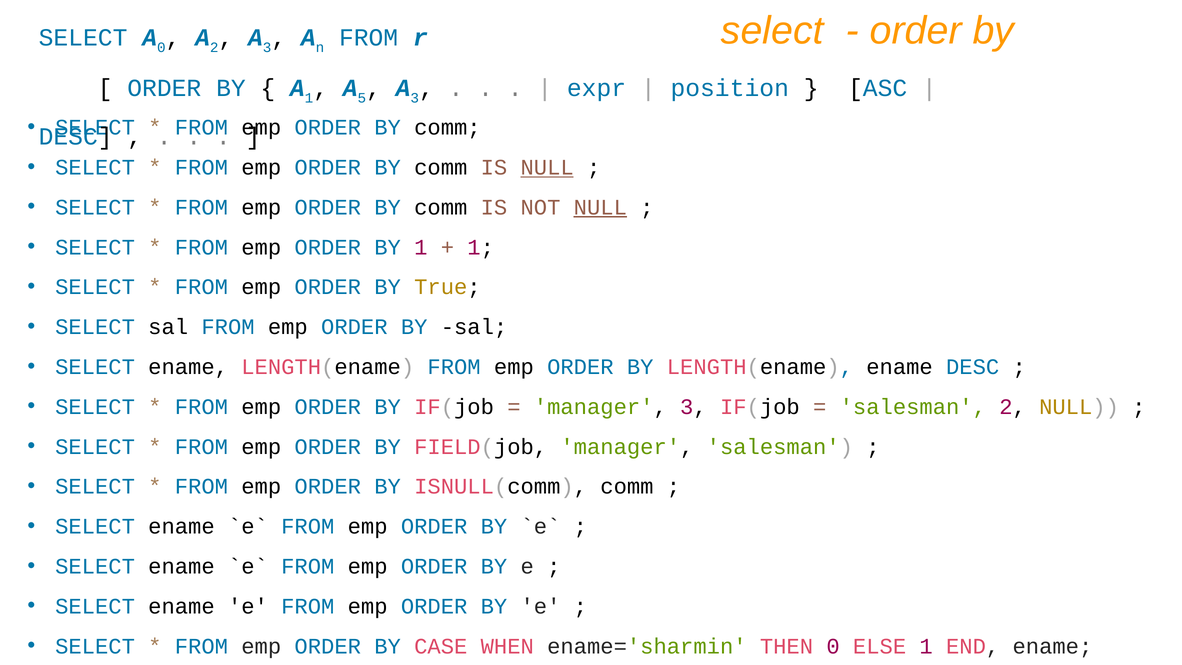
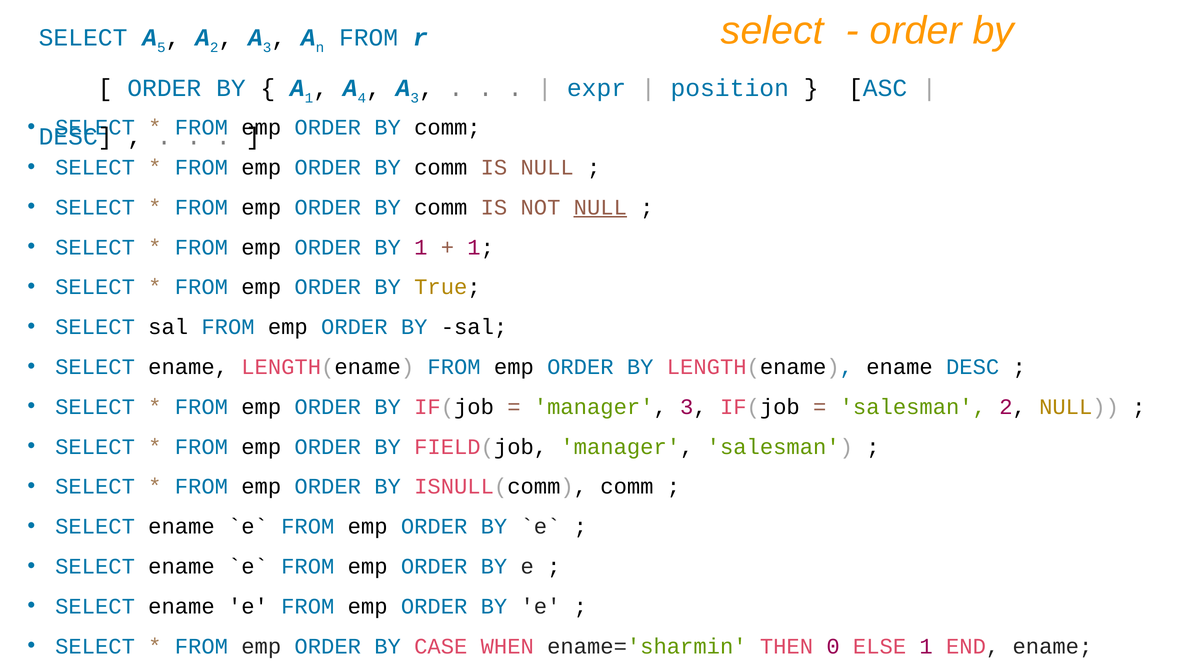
0 at (161, 47): 0 -> 5
5: 5 -> 4
NULL at (547, 167) underline: present -> none
